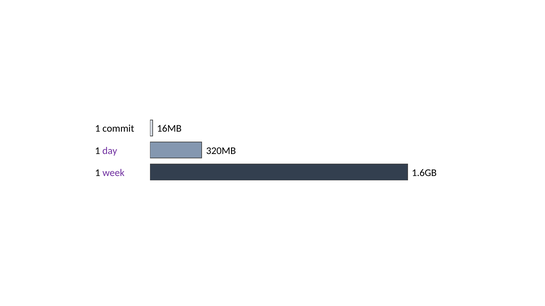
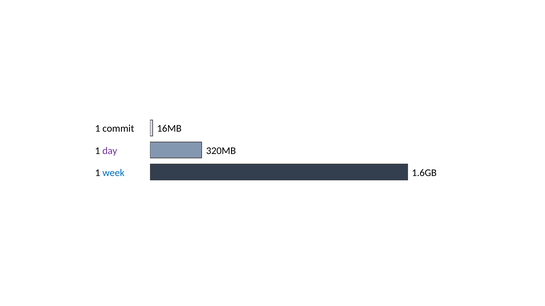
week colour: purple -> blue
